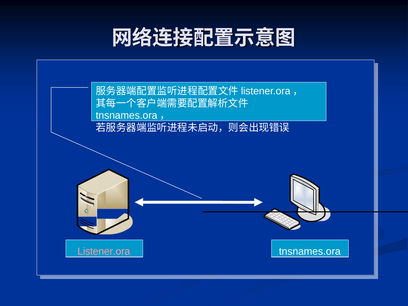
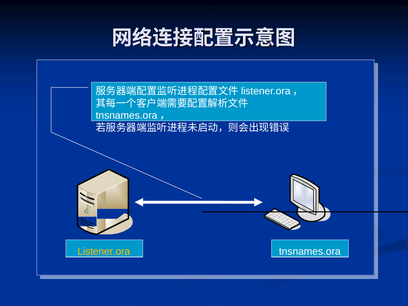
Listener.ora colour: pink -> yellow
